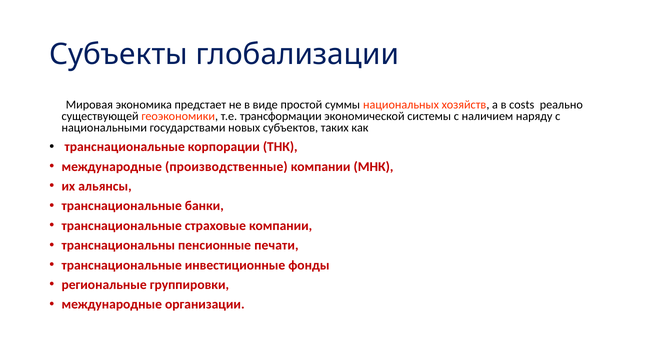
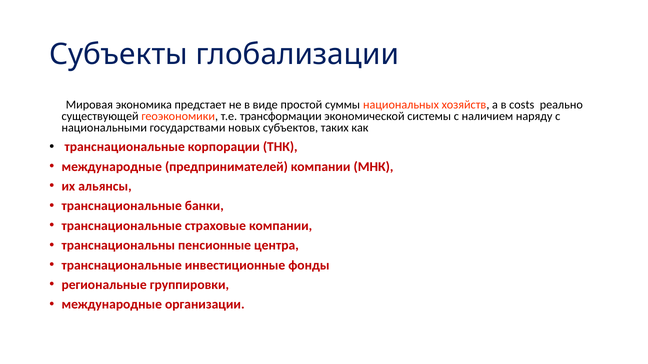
производственные: производственные -> предпринимателей
печати: печати -> центра
